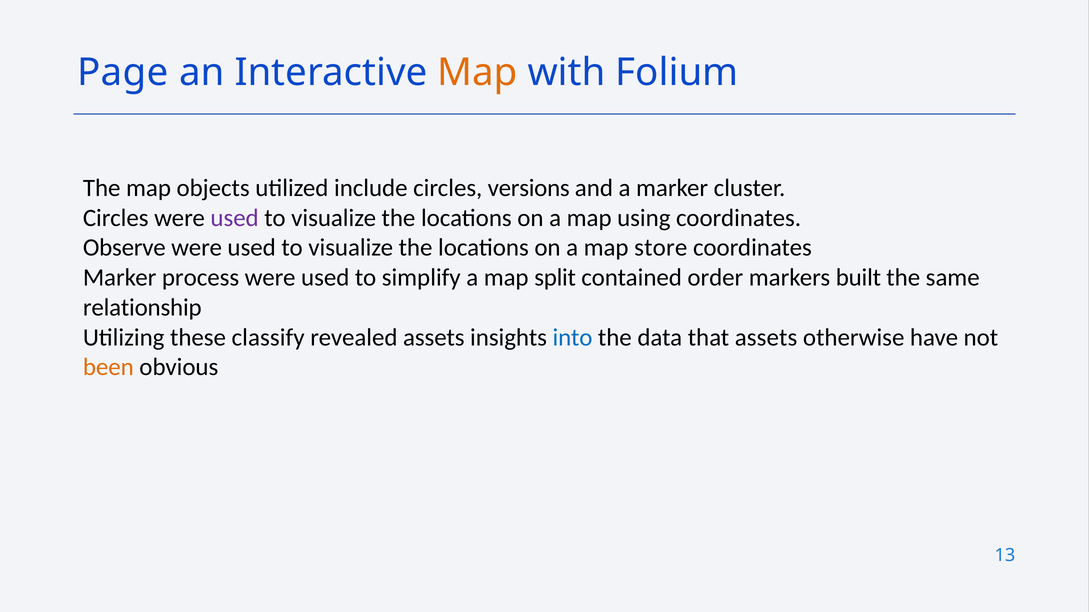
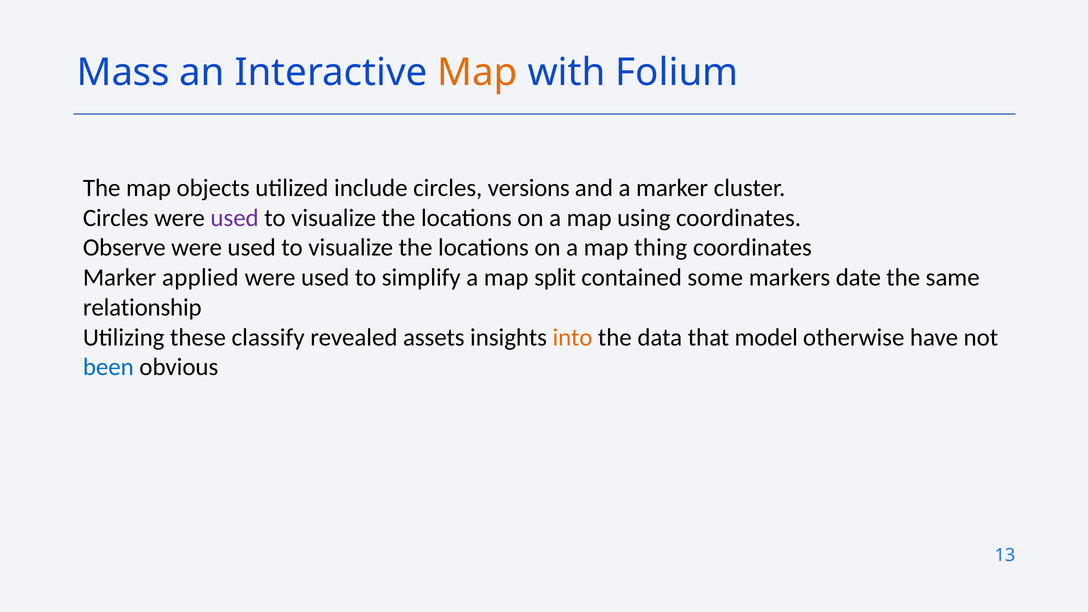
Page: Page -> Mass
store: store -> thing
process: process -> applied
order: order -> some
built: built -> date
into colour: blue -> orange
that assets: assets -> model
been colour: orange -> blue
